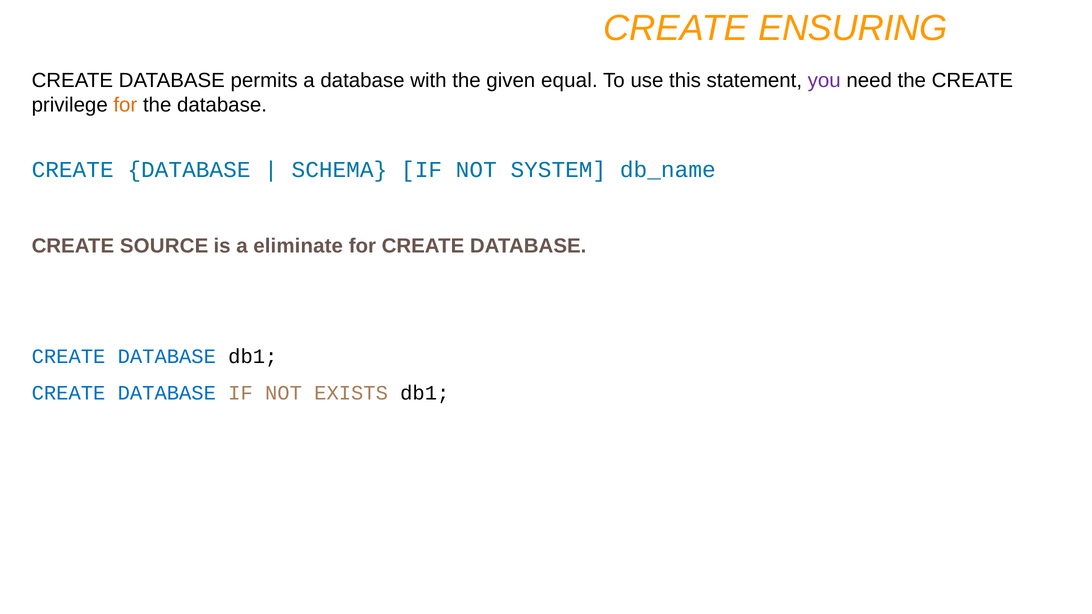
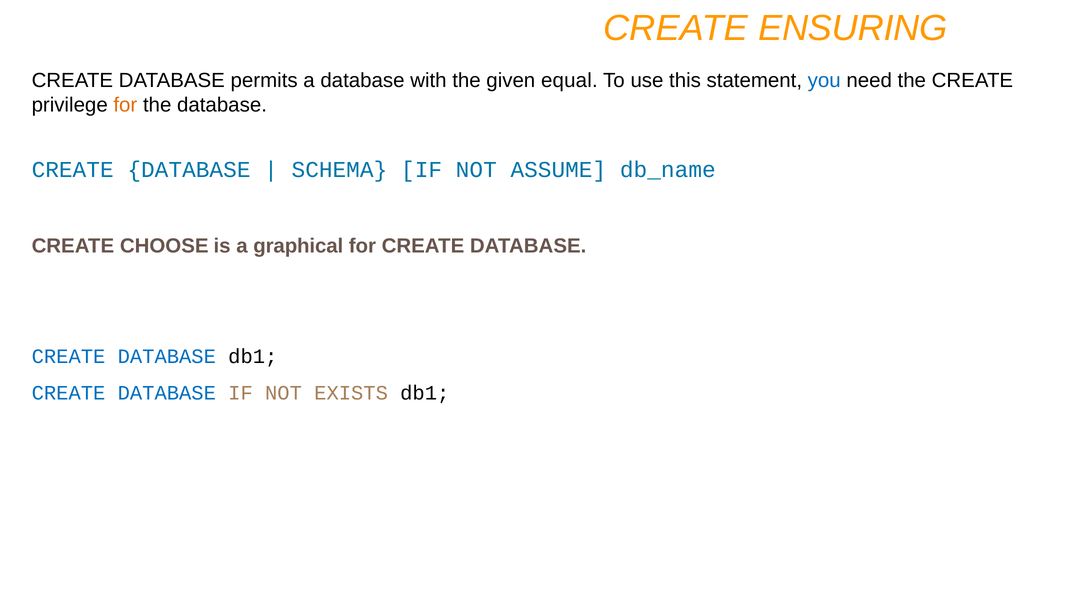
you colour: purple -> blue
SYSTEM: SYSTEM -> ASSUME
SOURCE: SOURCE -> CHOOSE
eliminate: eliminate -> graphical
